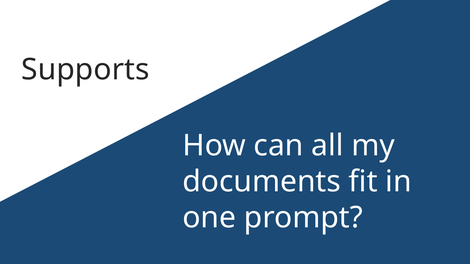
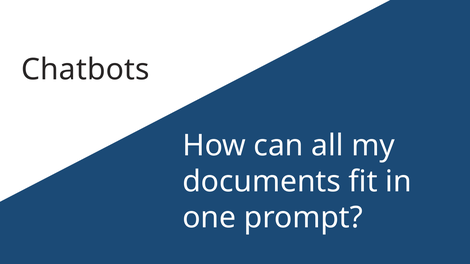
Supports: Supports -> Chatbots
